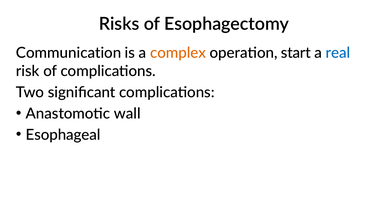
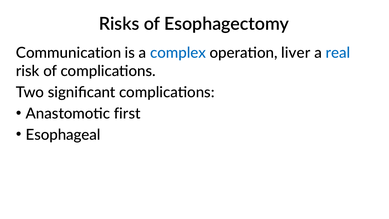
complex colour: orange -> blue
start: start -> liver
wall: wall -> first
